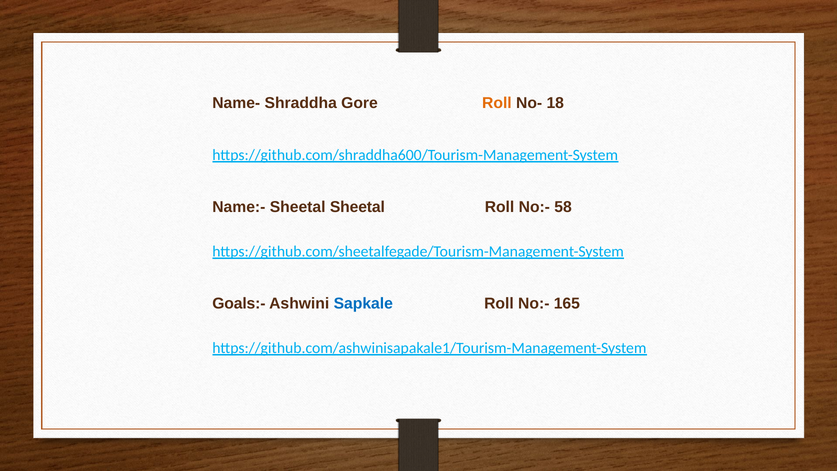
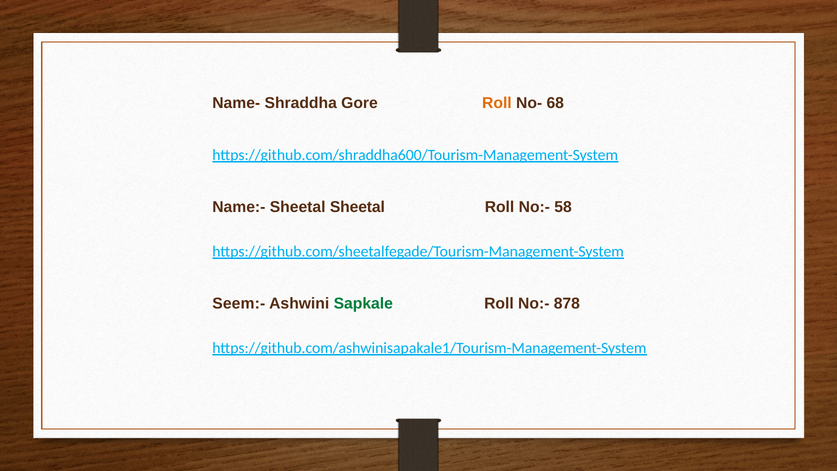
18: 18 -> 68
Goals:-: Goals:- -> Seem:-
Sapkale colour: blue -> green
165: 165 -> 878
